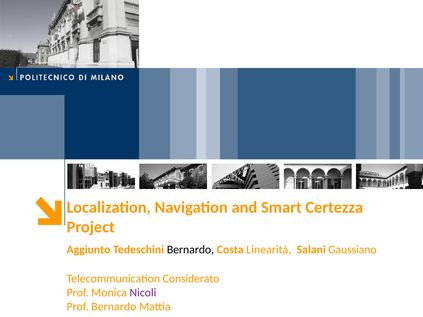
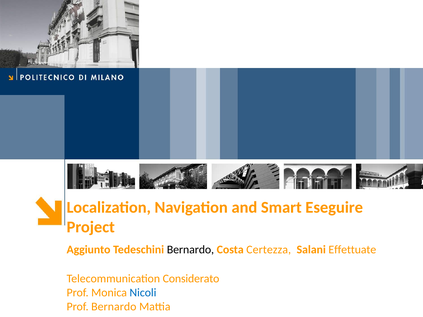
Certezza: Certezza -> Eseguire
Linearità: Linearità -> Certezza
Gaussiano: Gaussiano -> Effettuate
Nicoli colour: purple -> blue
